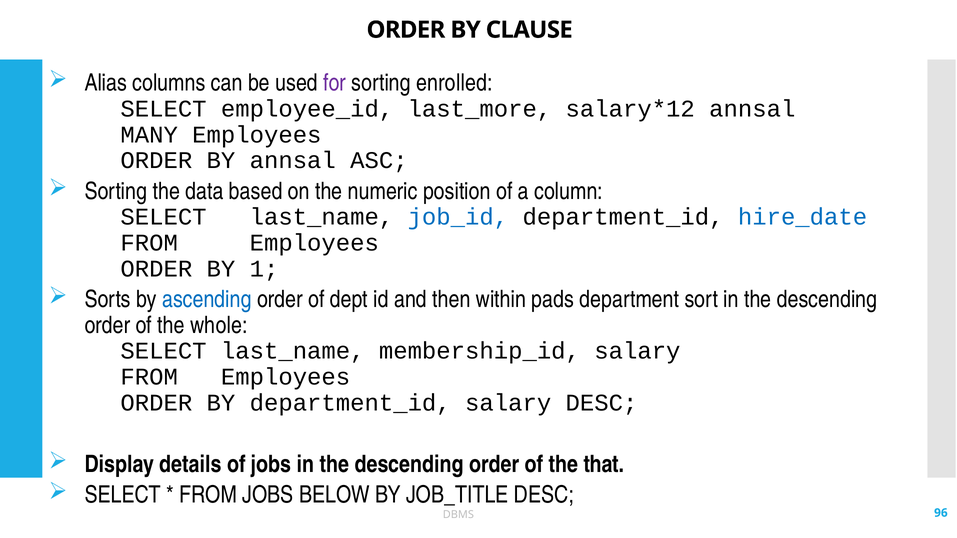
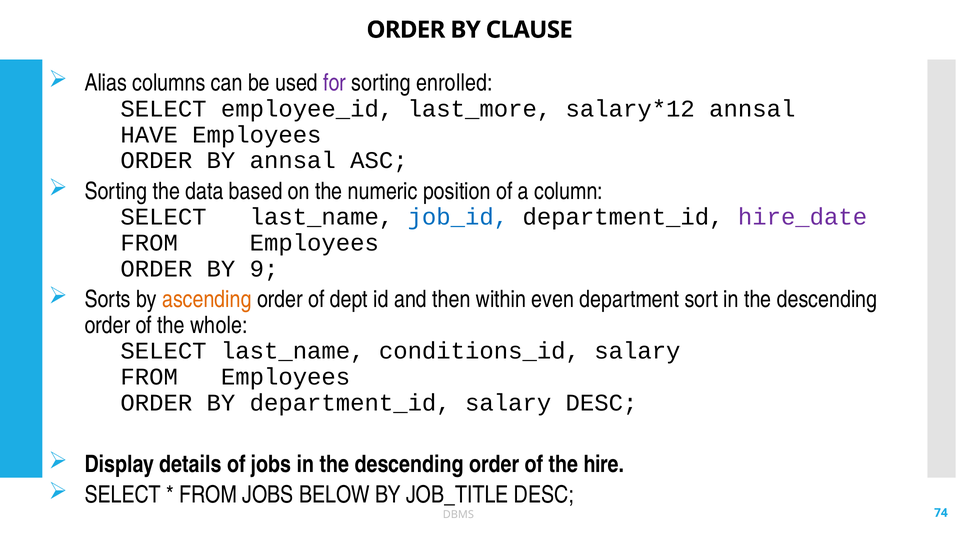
MANY: MANY -> HAVE
hire_date colour: blue -> purple
1: 1 -> 9
ascending colour: blue -> orange
pads: pads -> even
membership_id: membership_id -> conditions_id
that: that -> hire
96: 96 -> 74
